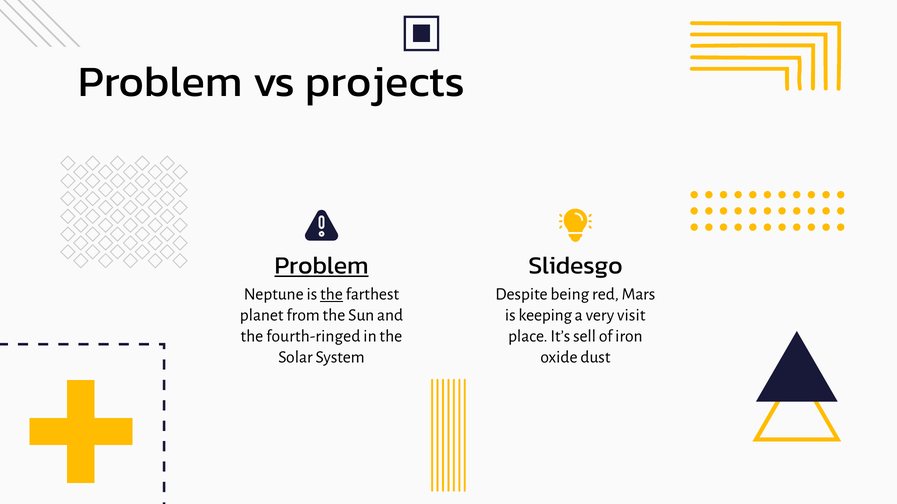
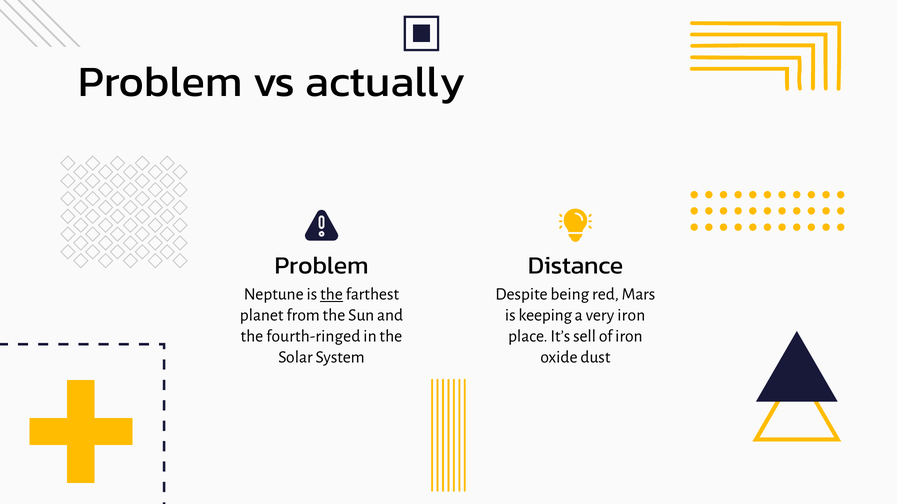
projects: projects -> actually
Problem at (322, 266) underline: present -> none
Slidesgo: Slidesgo -> Distance
very visit: visit -> iron
